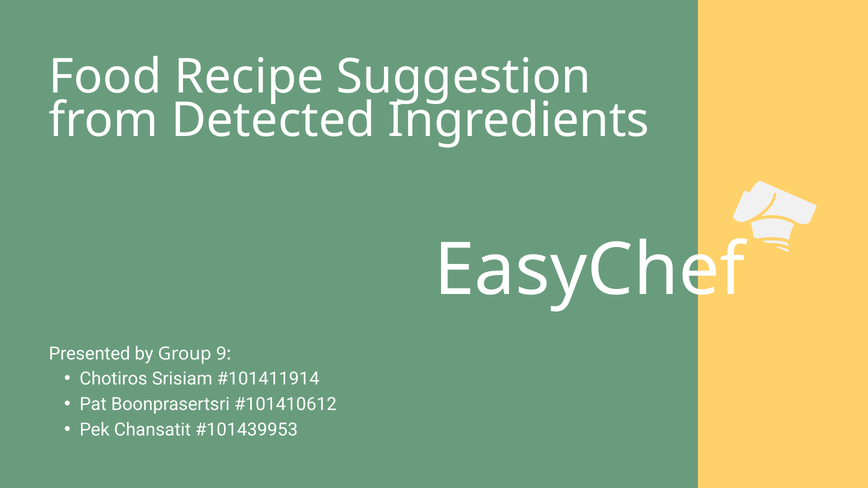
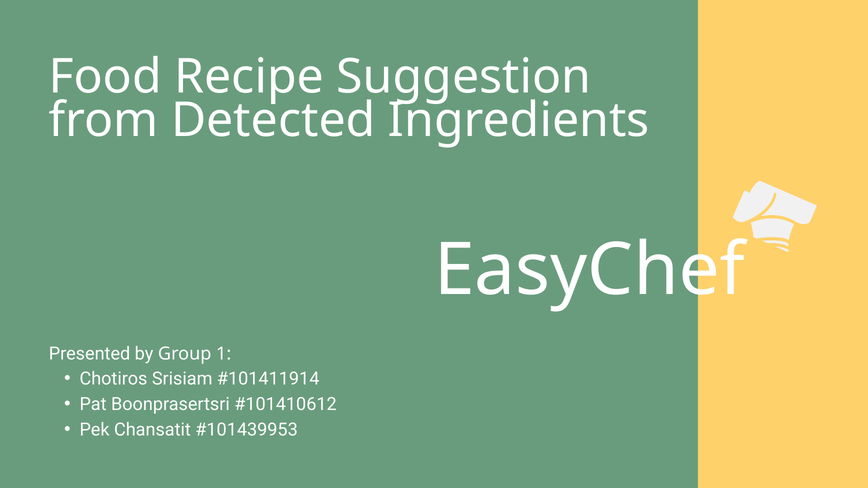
9: 9 -> 1
